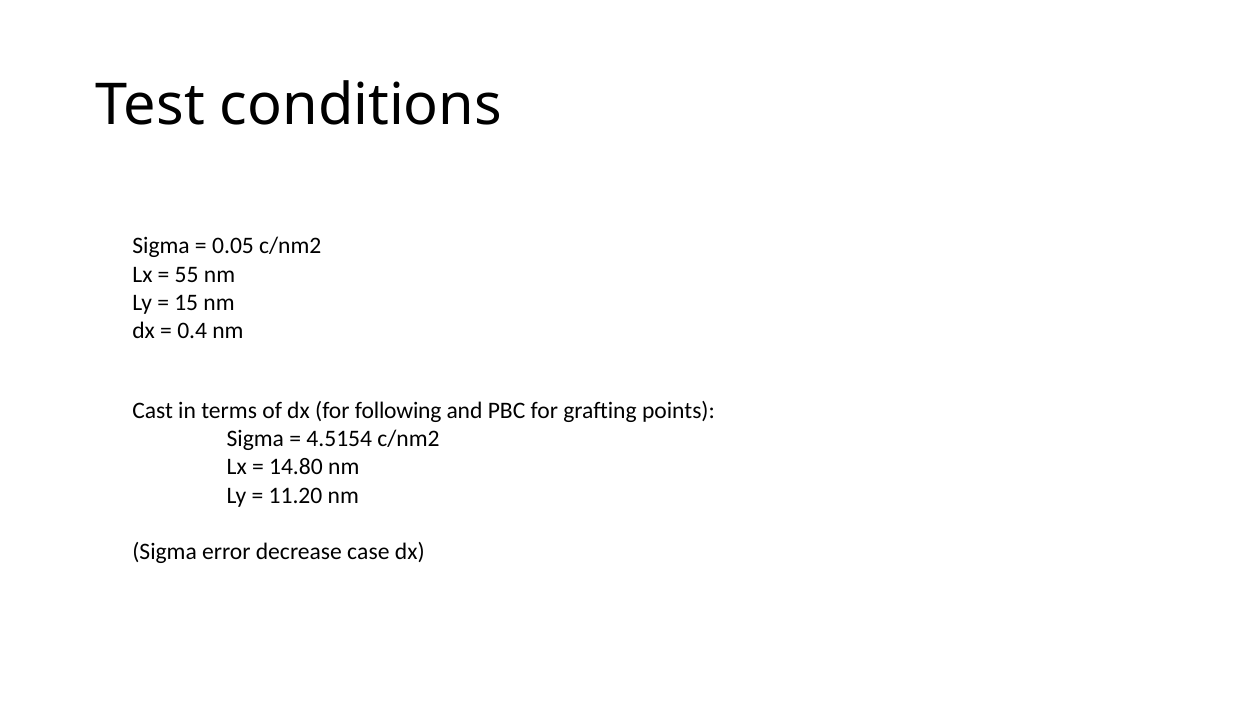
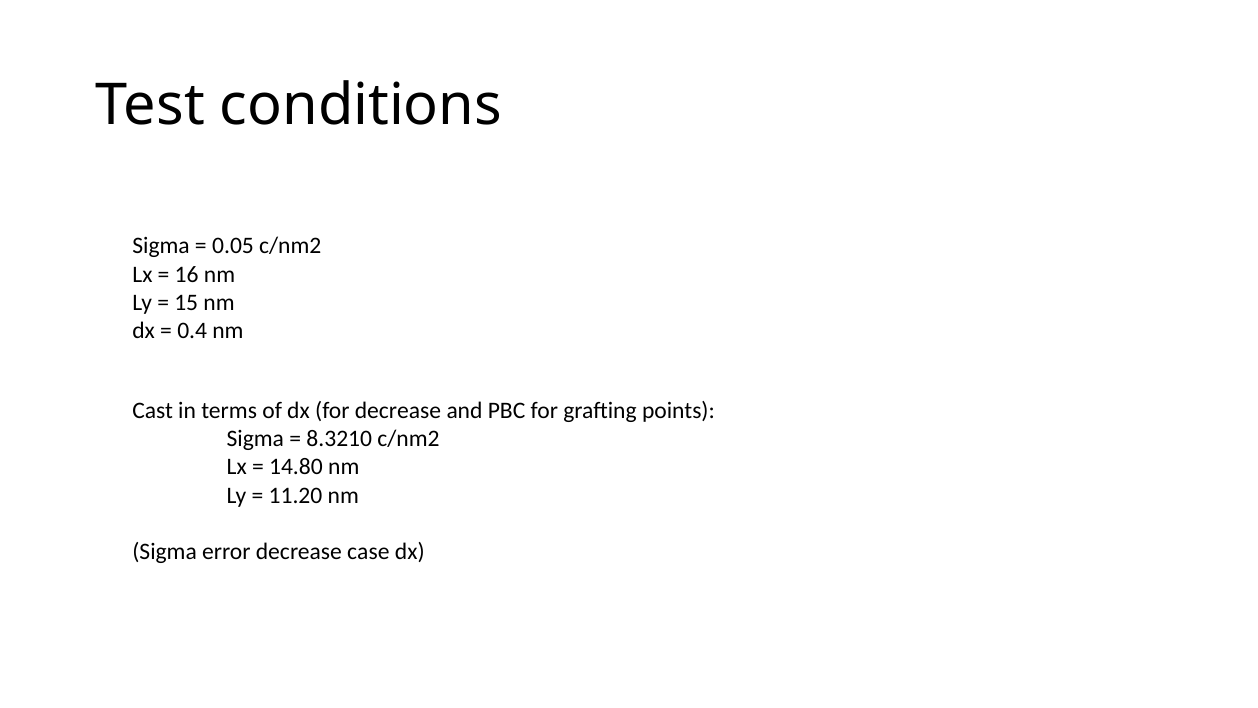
55: 55 -> 16
for following: following -> decrease
4.5154: 4.5154 -> 8.3210
